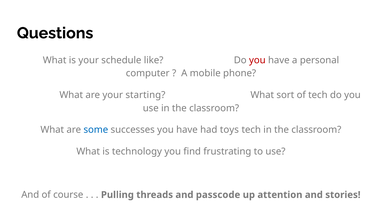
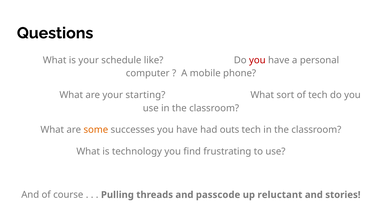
some colour: blue -> orange
toys: toys -> outs
attention: attention -> reluctant
